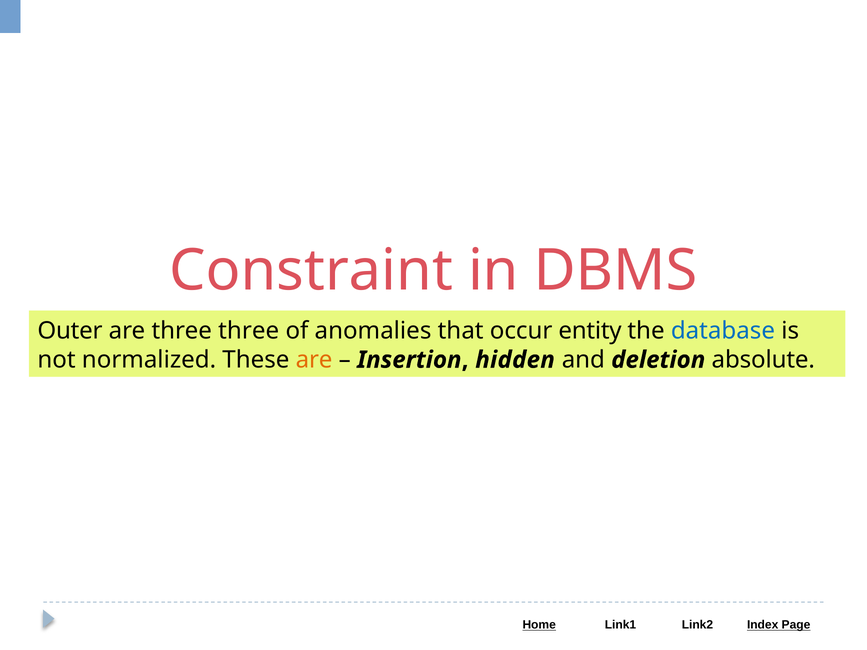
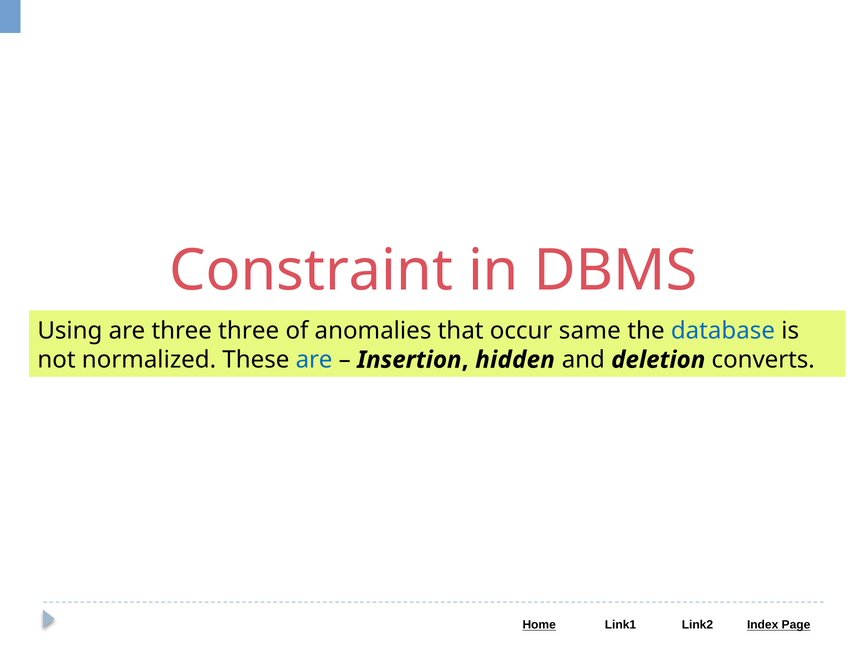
Outer: Outer -> Using
entity: entity -> same
are at (314, 360) colour: orange -> blue
absolute: absolute -> converts
